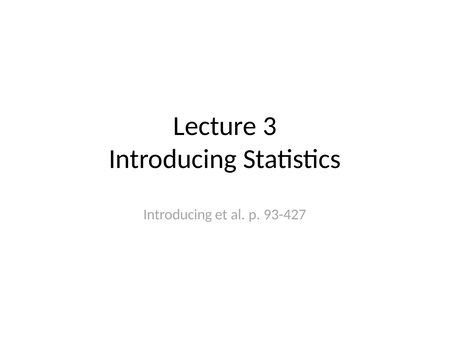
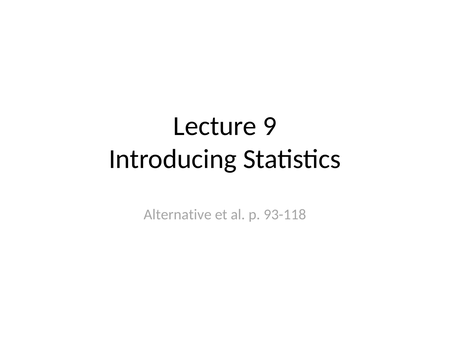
3: 3 -> 9
Introducing at (178, 215): Introducing -> Alternative
93-427: 93-427 -> 93-118
